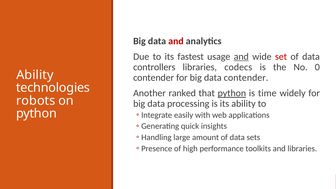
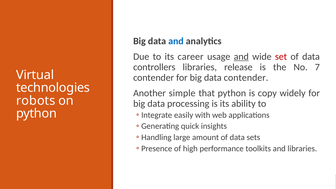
and at (176, 41) colour: red -> blue
fastest: fastest -> career
codecs: codecs -> release
0: 0 -> 7
Ability at (35, 75): Ability -> Virtual
ranked: ranked -> simple
python at (232, 93) underline: present -> none
time: time -> copy
